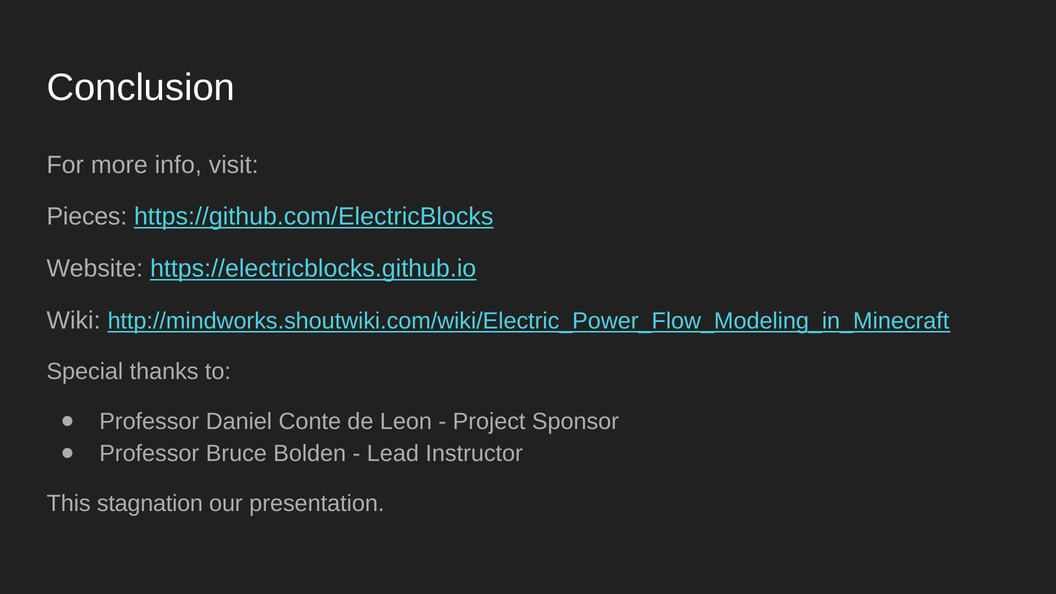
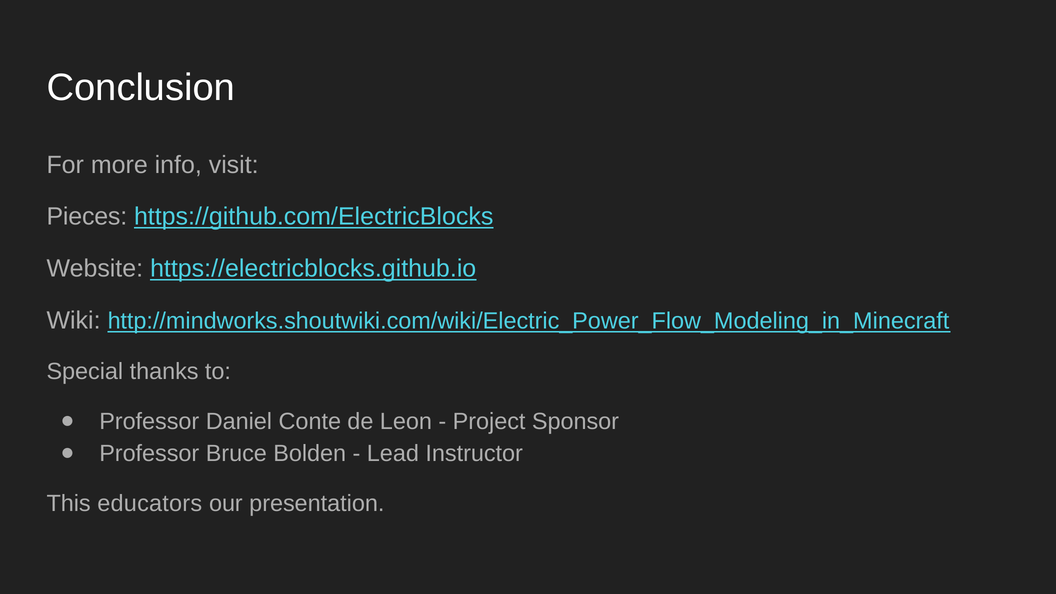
stagnation: stagnation -> educators
